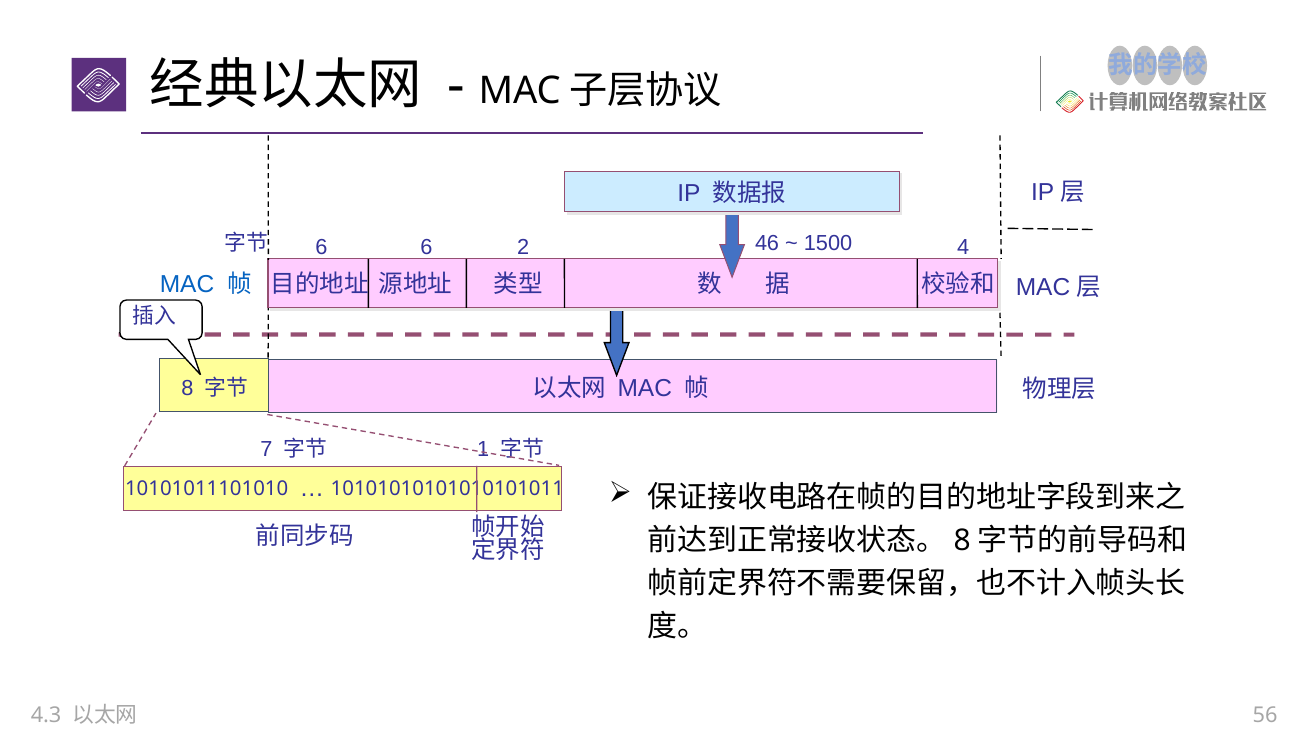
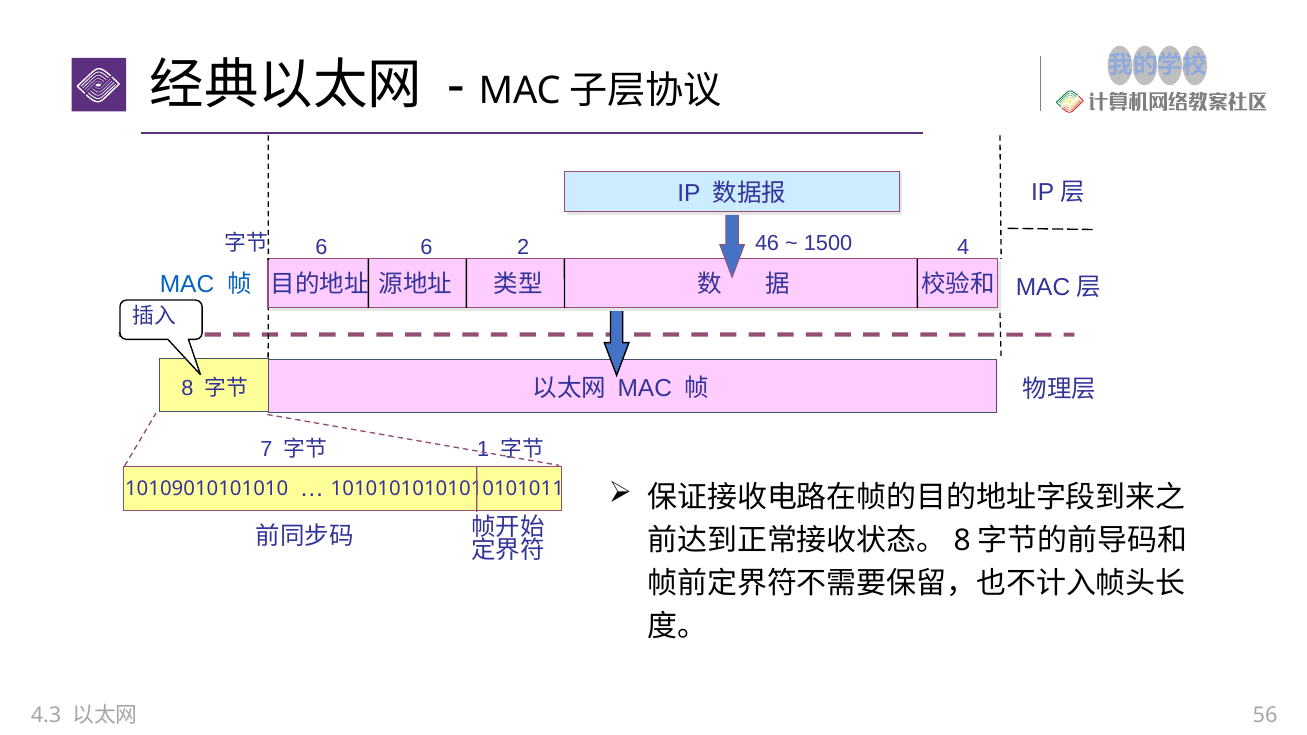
10101011101010: 10101011101010 -> 10109010101010
